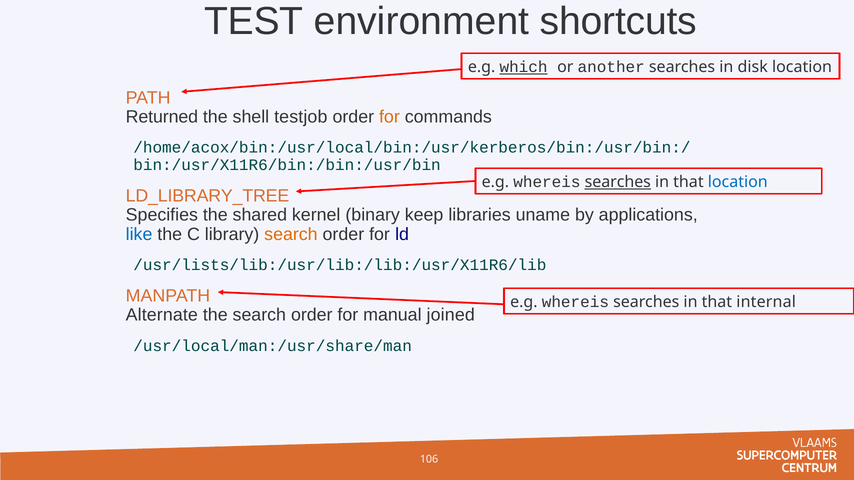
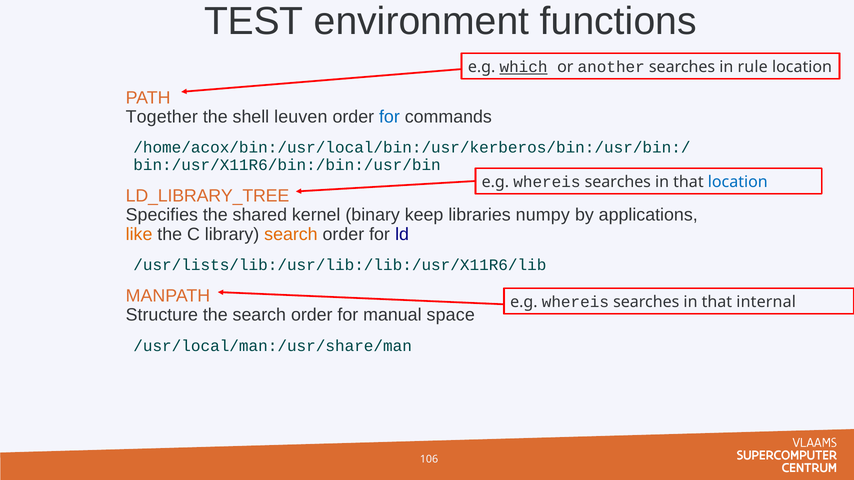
shortcuts: shortcuts -> functions
disk: disk -> rule
Returned: Returned -> Together
testjob: testjob -> leuven
for at (389, 117) colour: orange -> blue
searches at (618, 182) underline: present -> none
uname: uname -> numpy
like colour: blue -> orange
Alternate: Alternate -> Structure
joined: joined -> space
